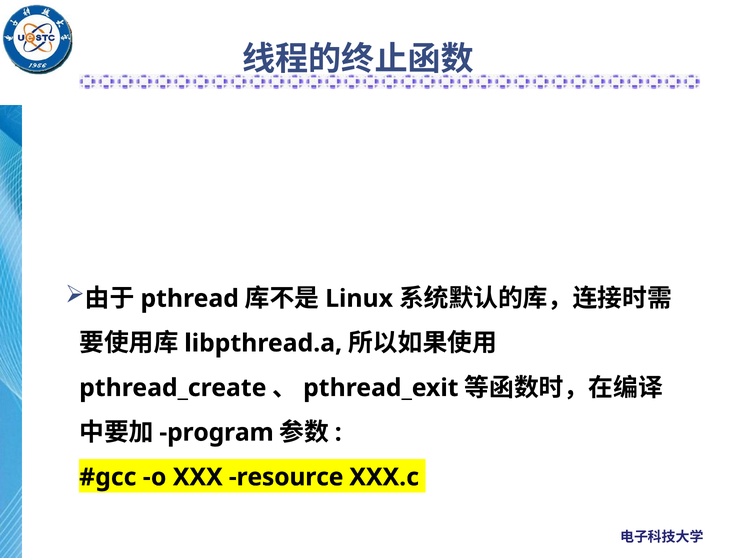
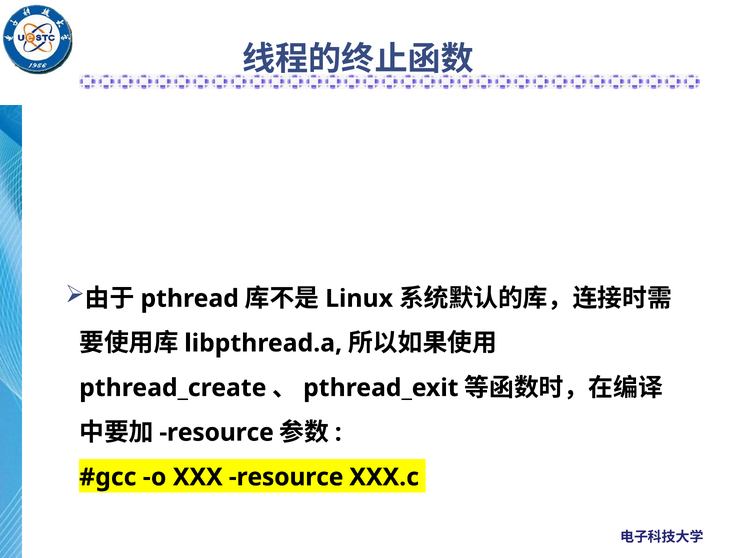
program at (217, 433): program -> resource
